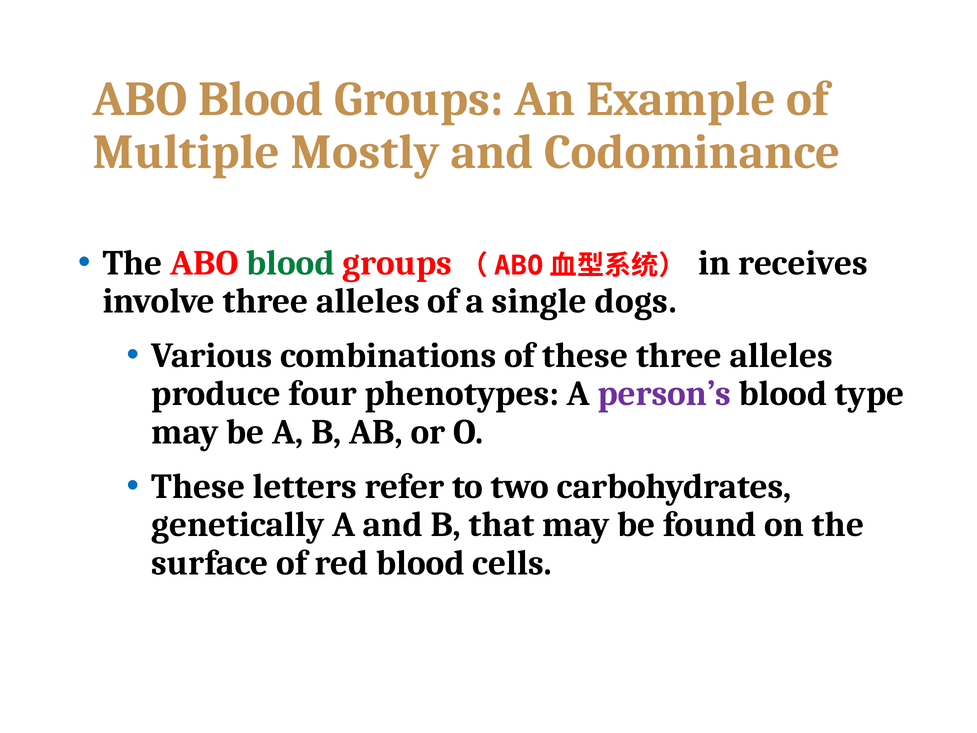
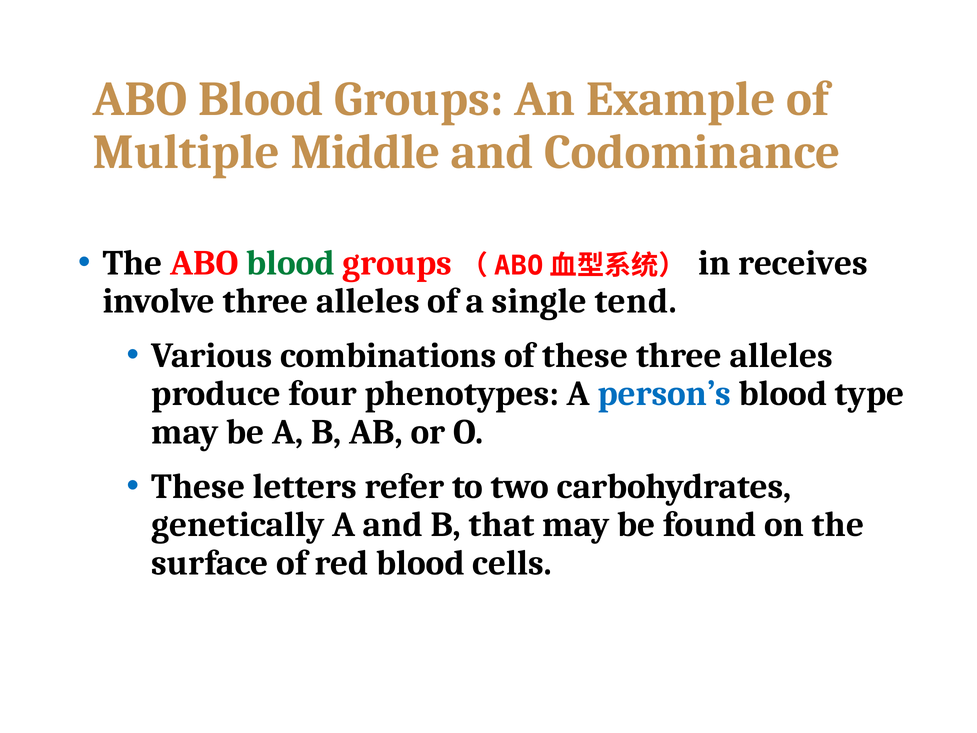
Mostly: Mostly -> Middle
dogs: dogs -> tend
person’s colour: purple -> blue
